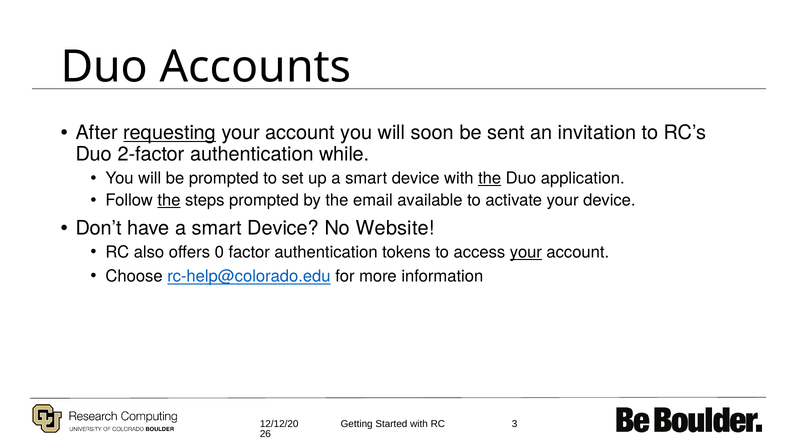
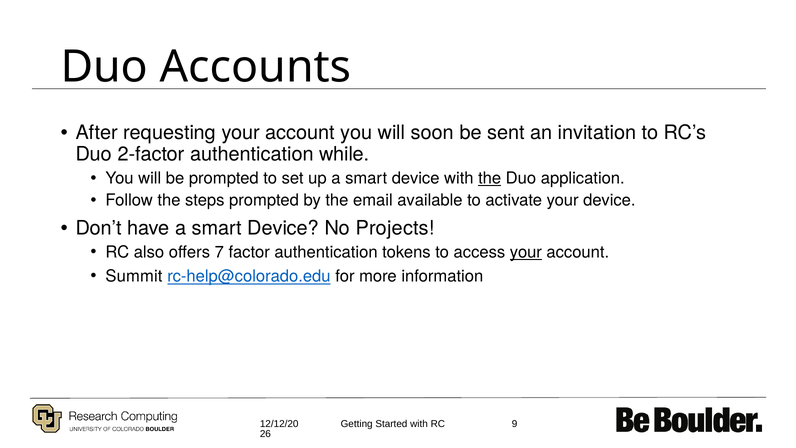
requesting underline: present -> none
the at (169, 200) underline: present -> none
Website: Website -> Projects
0: 0 -> 7
Choose: Choose -> Summit
3: 3 -> 9
